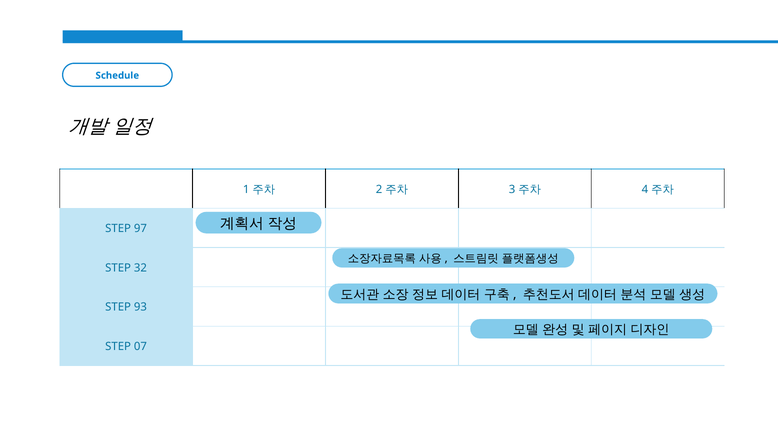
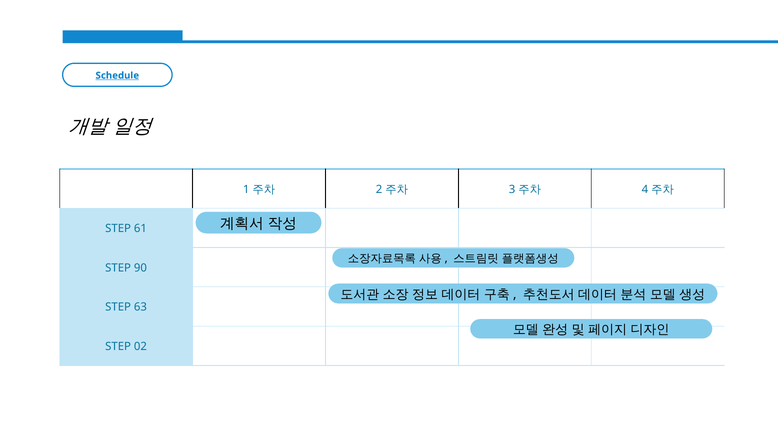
Schedule underline: none -> present
97: 97 -> 61
32: 32 -> 90
93: 93 -> 63
07: 07 -> 02
